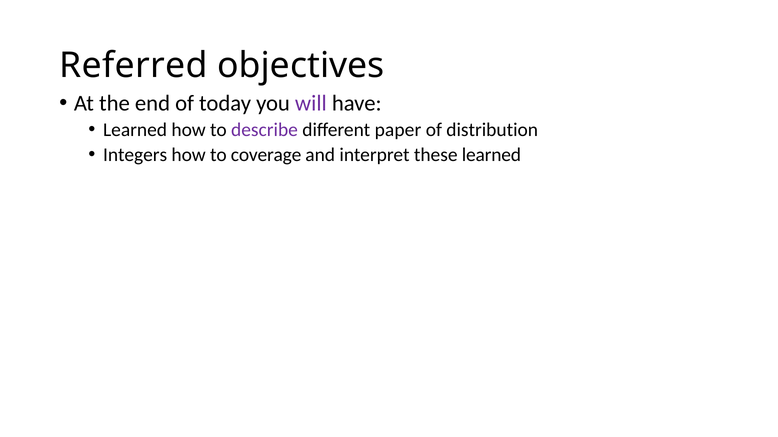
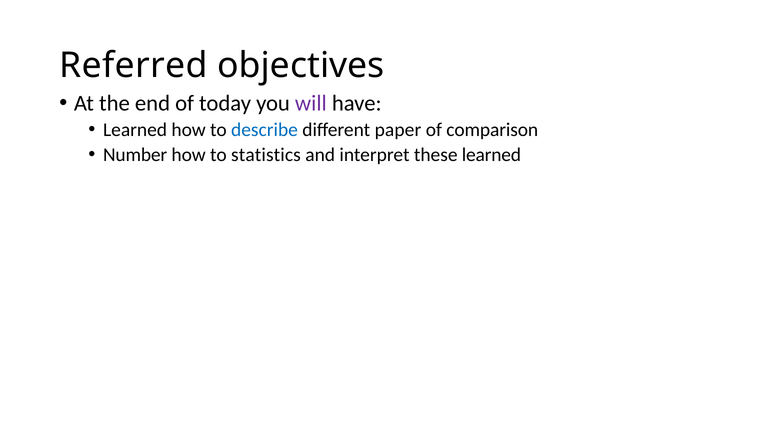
describe colour: purple -> blue
distribution: distribution -> comparison
Integers: Integers -> Number
coverage: coverage -> statistics
